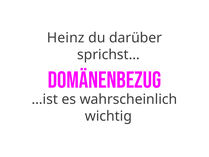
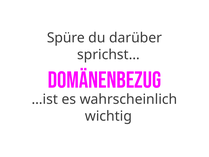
Heinz: Heinz -> Spüre
